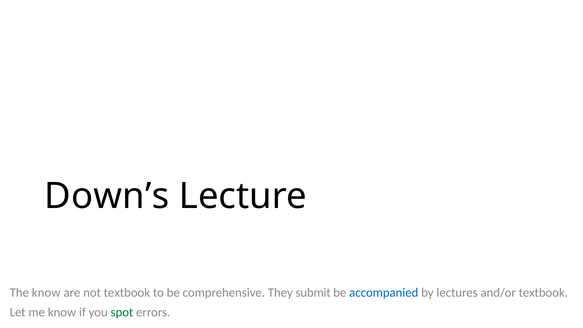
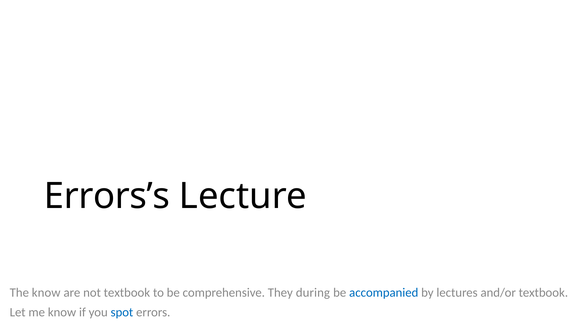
Down’s: Down’s -> Errors’s
submit: submit -> during
spot colour: green -> blue
